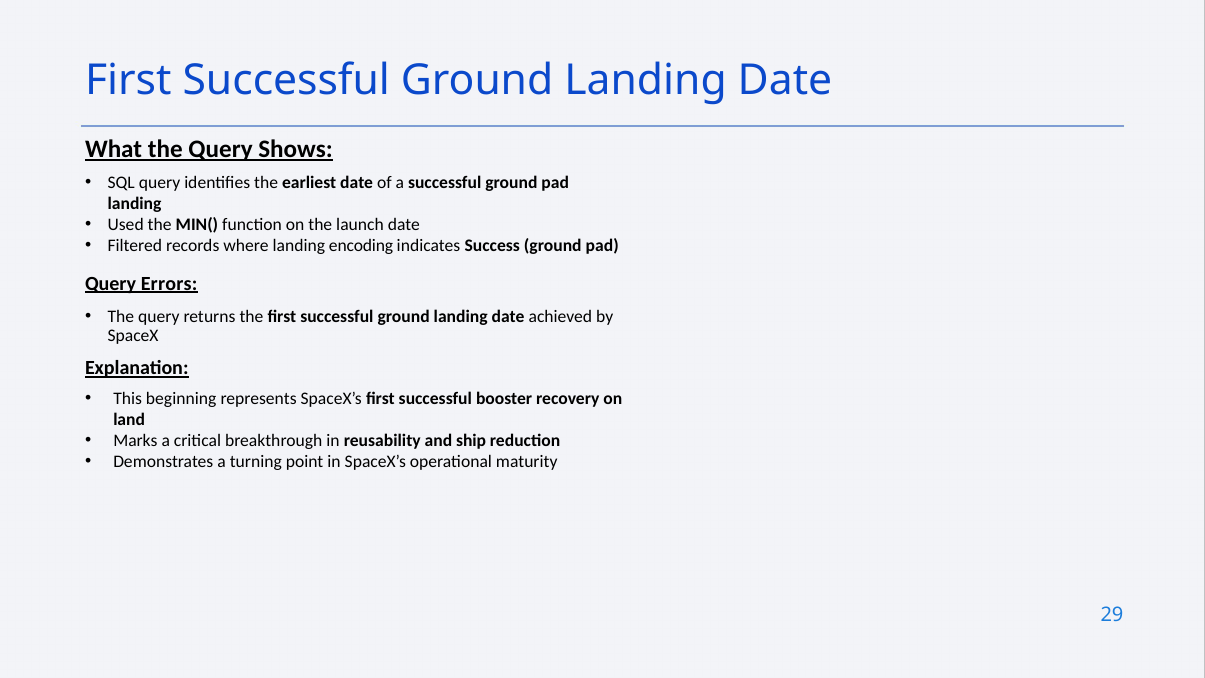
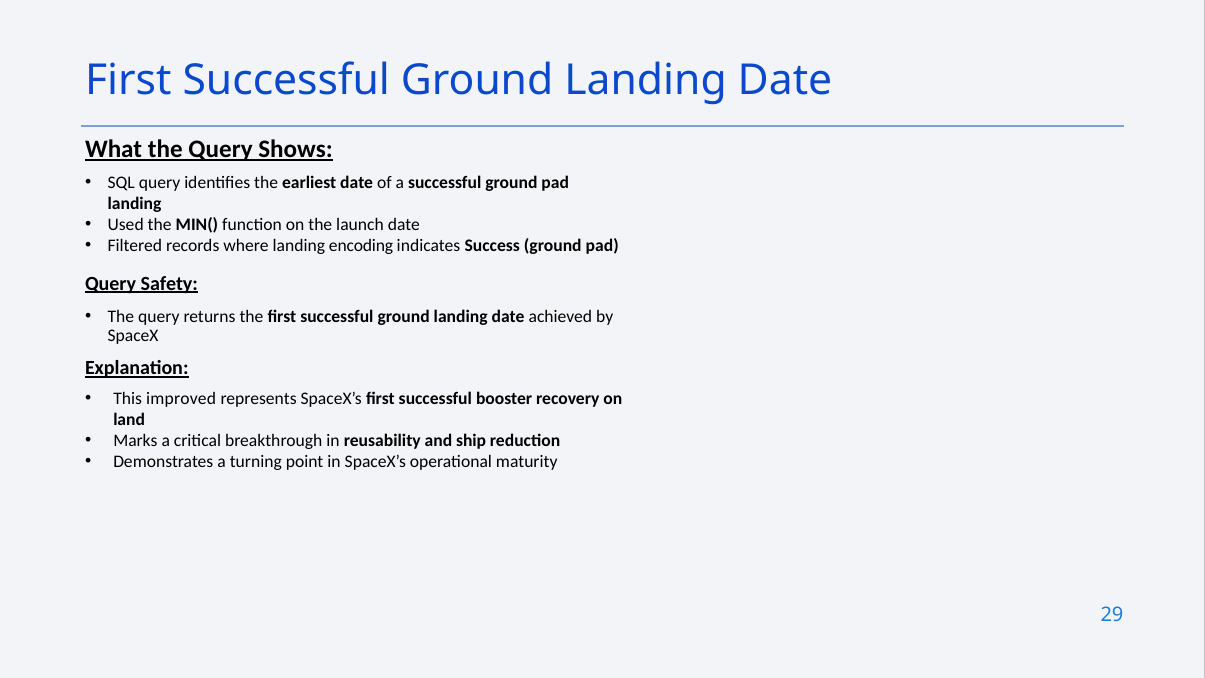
Errors: Errors -> Safety
beginning: beginning -> improved
